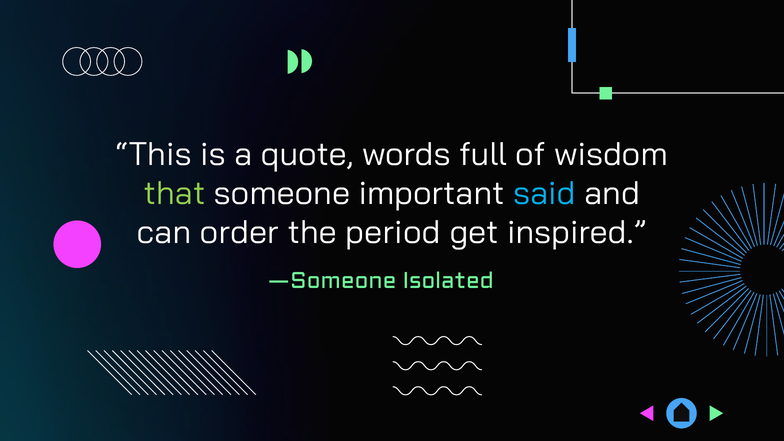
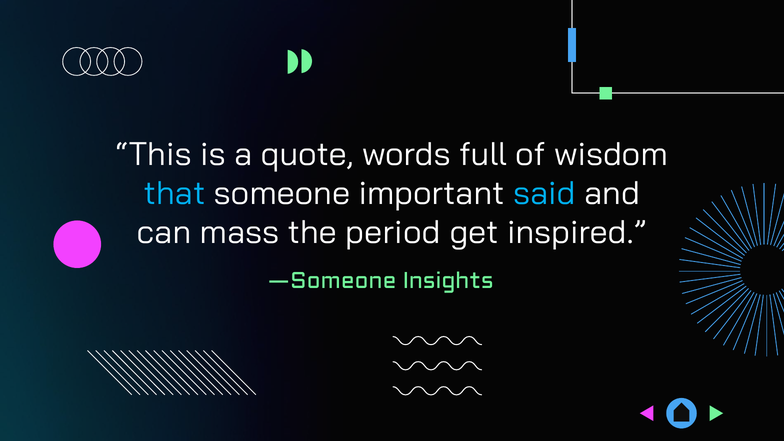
that colour: light green -> light blue
order: order -> mass
Isolated: Isolated -> Insights
